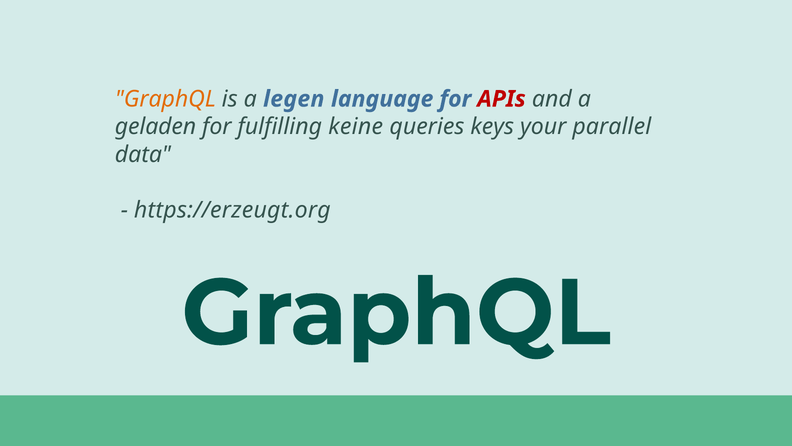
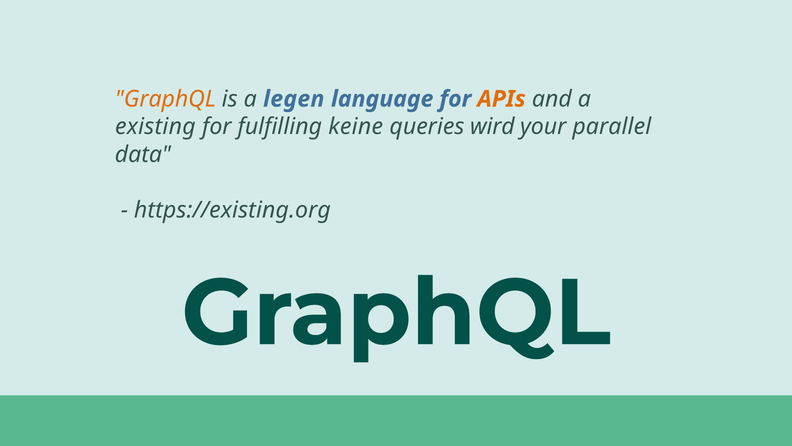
APIs colour: red -> orange
geladen: geladen -> existing
keys: keys -> wird
https://erzeugt.org: https://erzeugt.org -> https://existing.org
